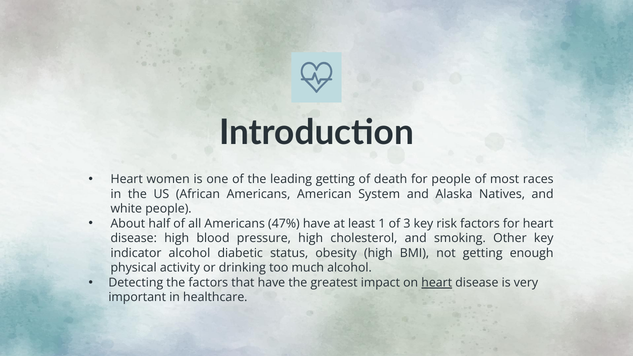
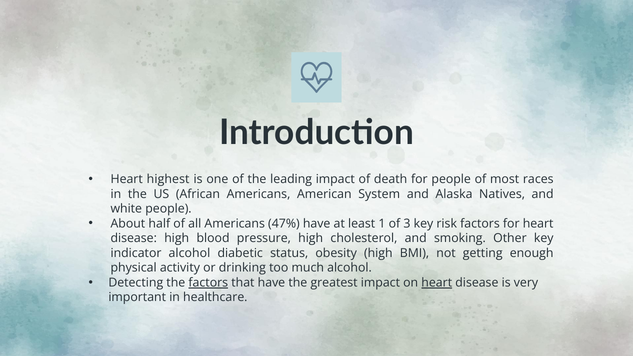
women: women -> highest
leading getting: getting -> impact
factors at (208, 283) underline: none -> present
